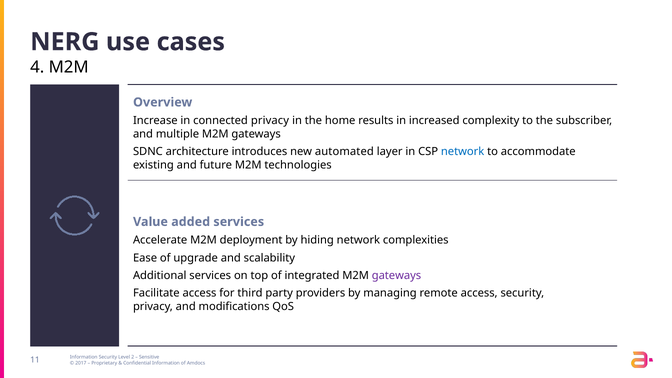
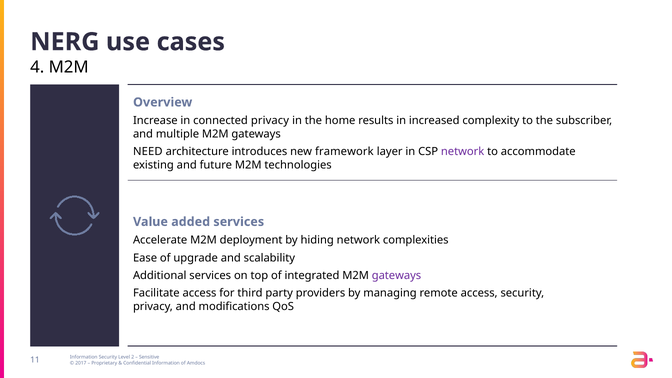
SDNC: SDNC -> NEED
automated: automated -> framework
network at (463, 152) colour: blue -> purple
